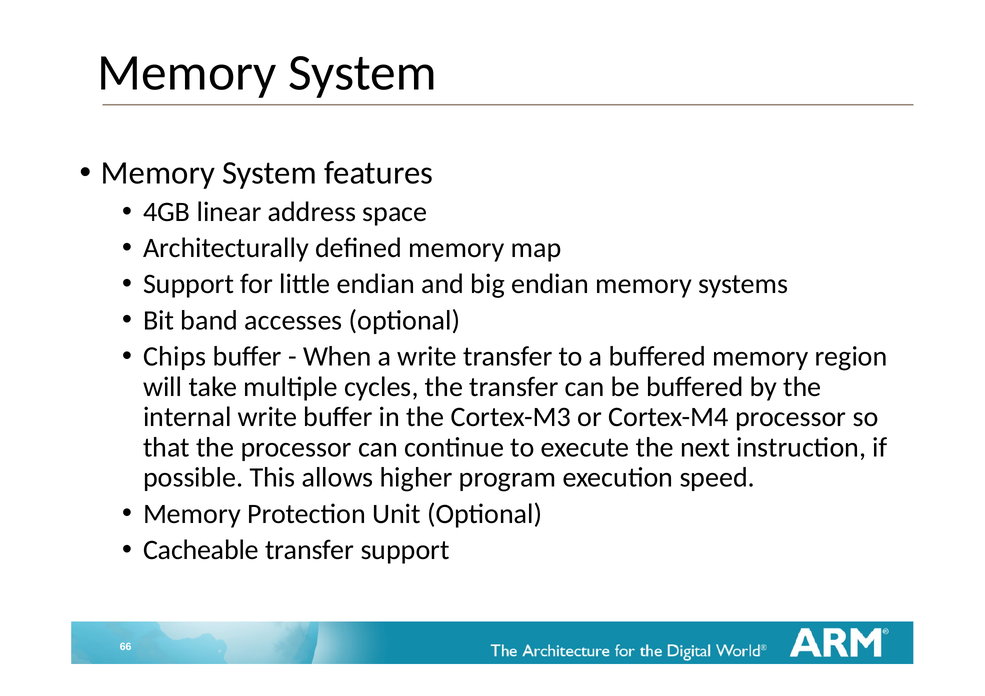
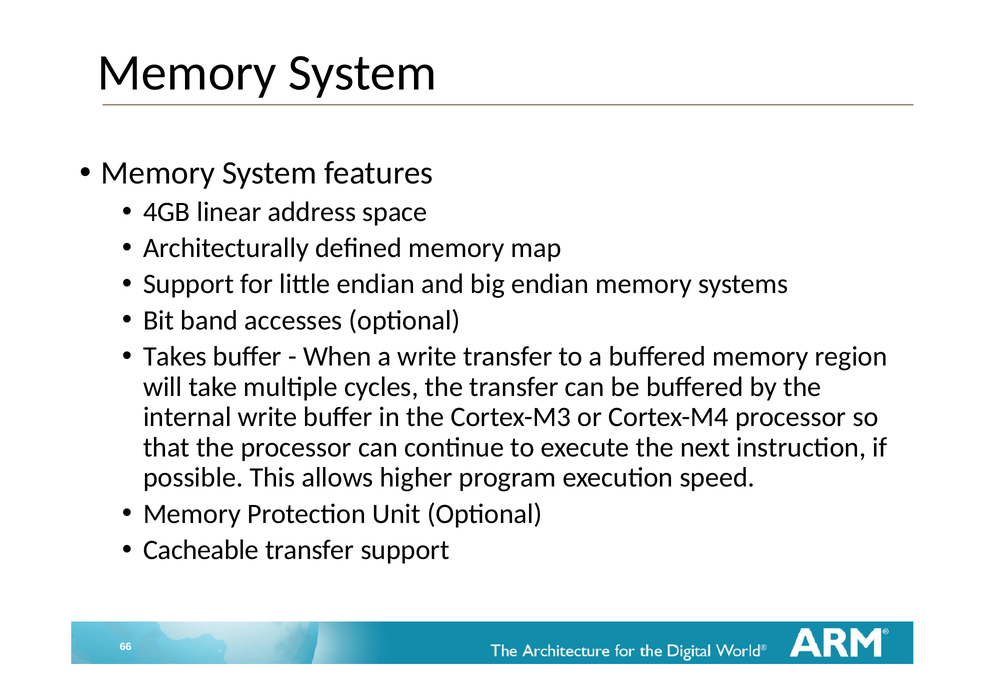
Chips: Chips -> Takes
